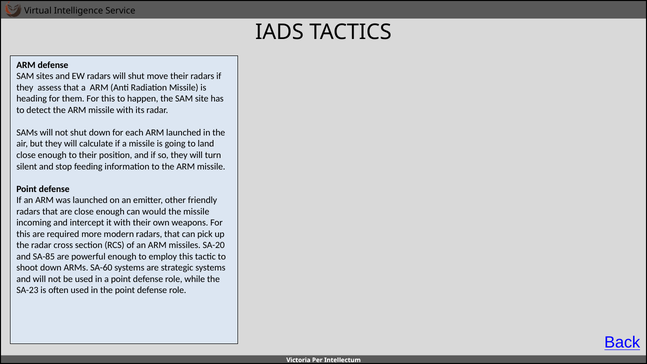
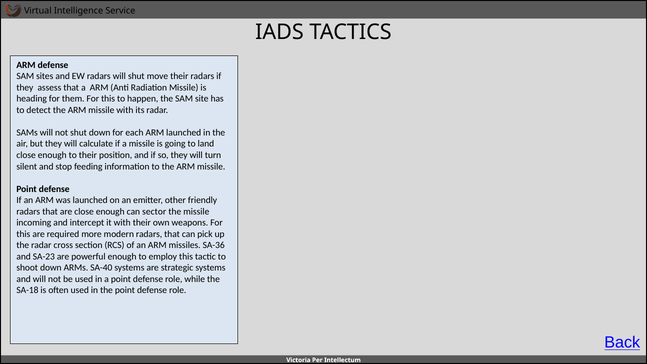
would: would -> sector
SA-20: SA-20 -> SA-36
SA-85: SA-85 -> SA-23
SA-60: SA-60 -> SA-40
SA-23: SA-23 -> SA-18
